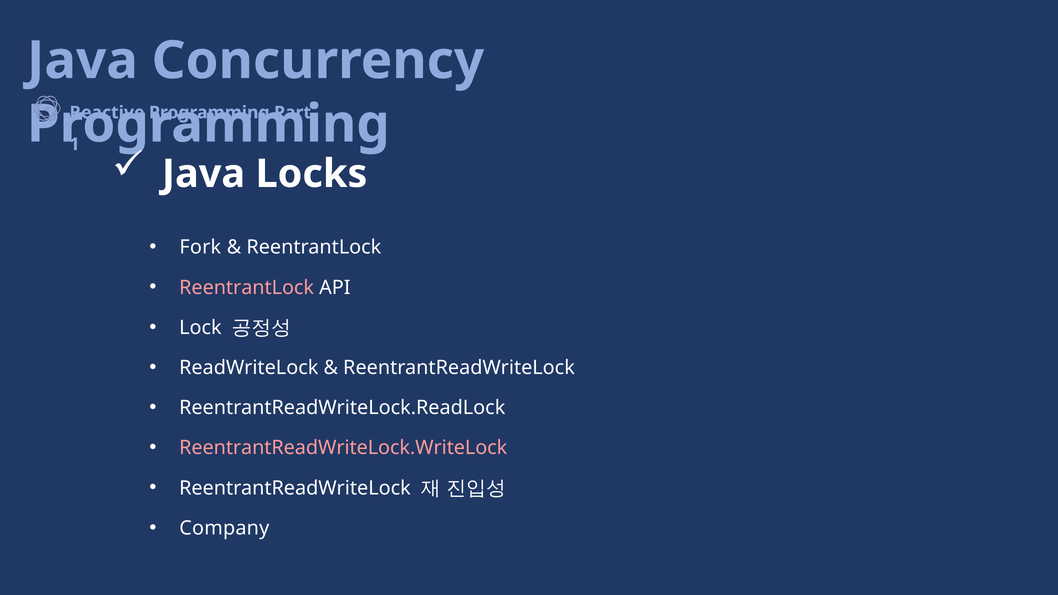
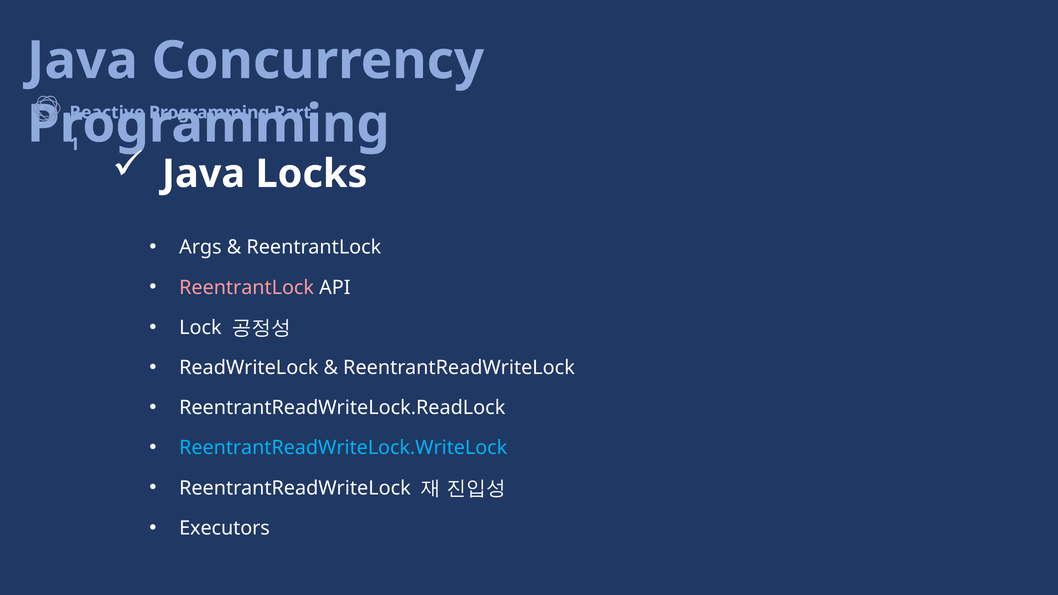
Fork: Fork -> Args
ReentrantReadWriteLock.WriteLock colour: pink -> light blue
Company: Company -> Executors
